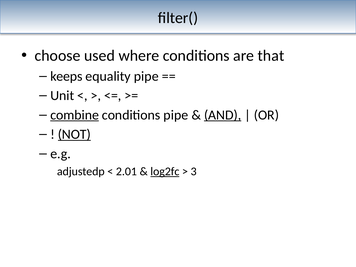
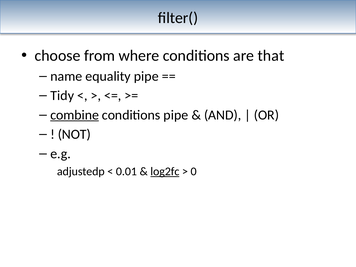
used: used -> from
keeps: keeps -> name
Unit: Unit -> Tidy
AND underline: present -> none
NOT underline: present -> none
2.01: 2.01 -> 0.01
3: 3 -> 0
